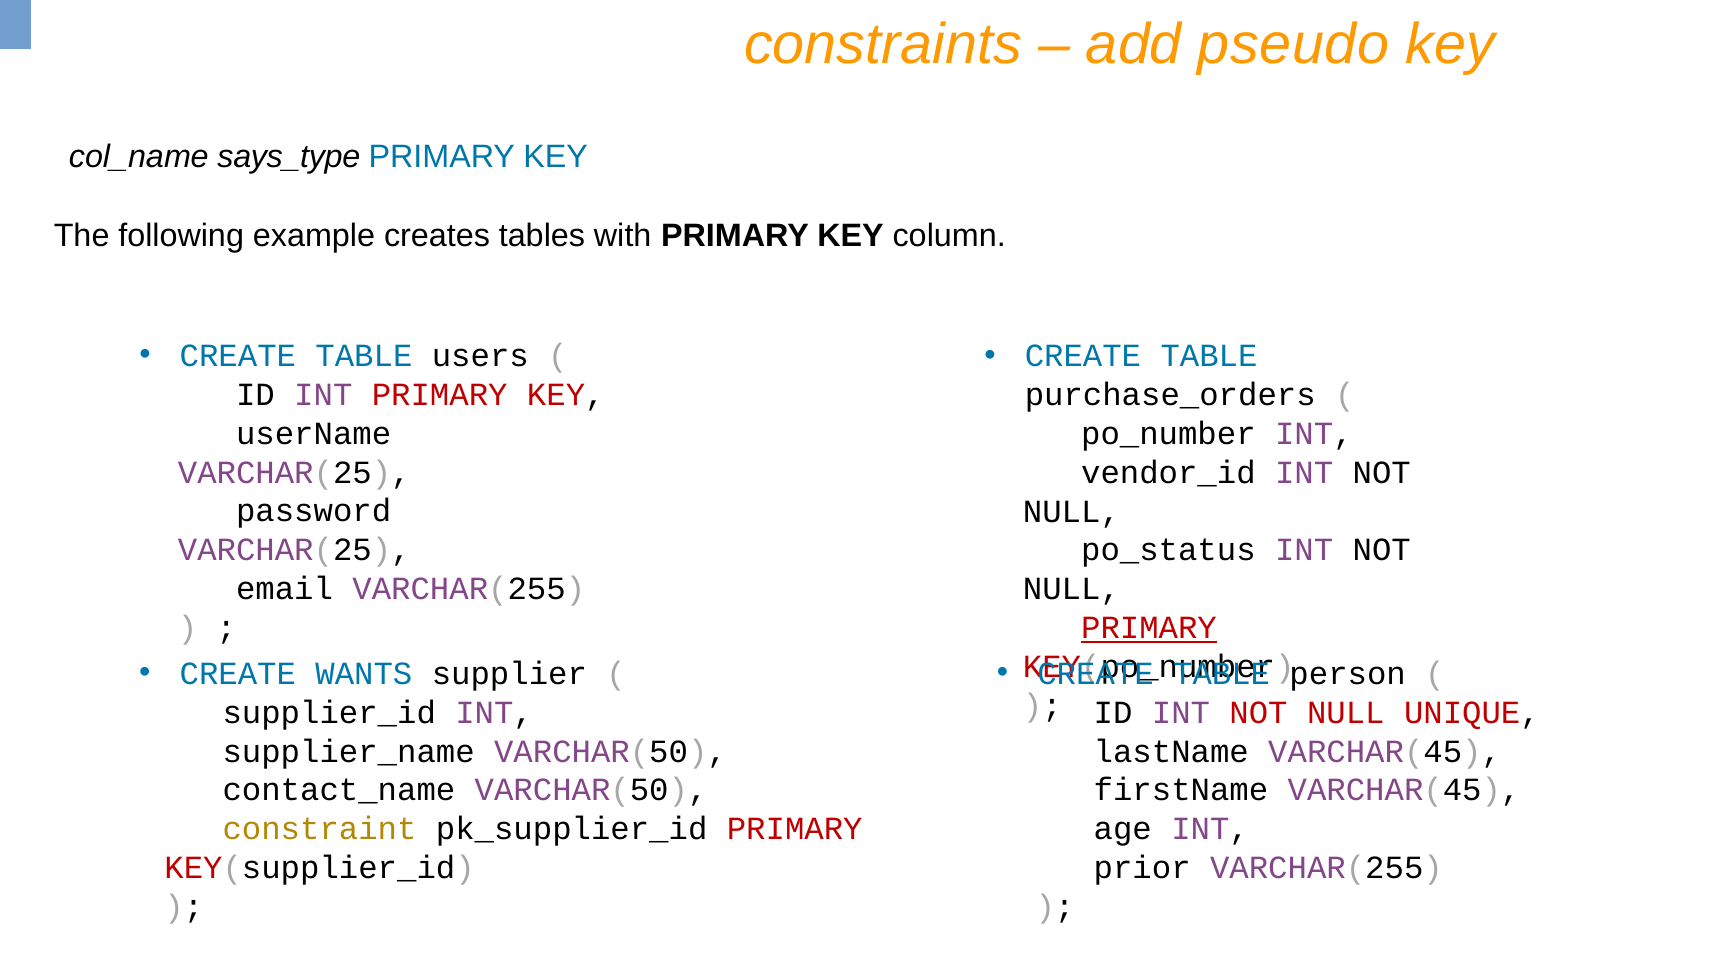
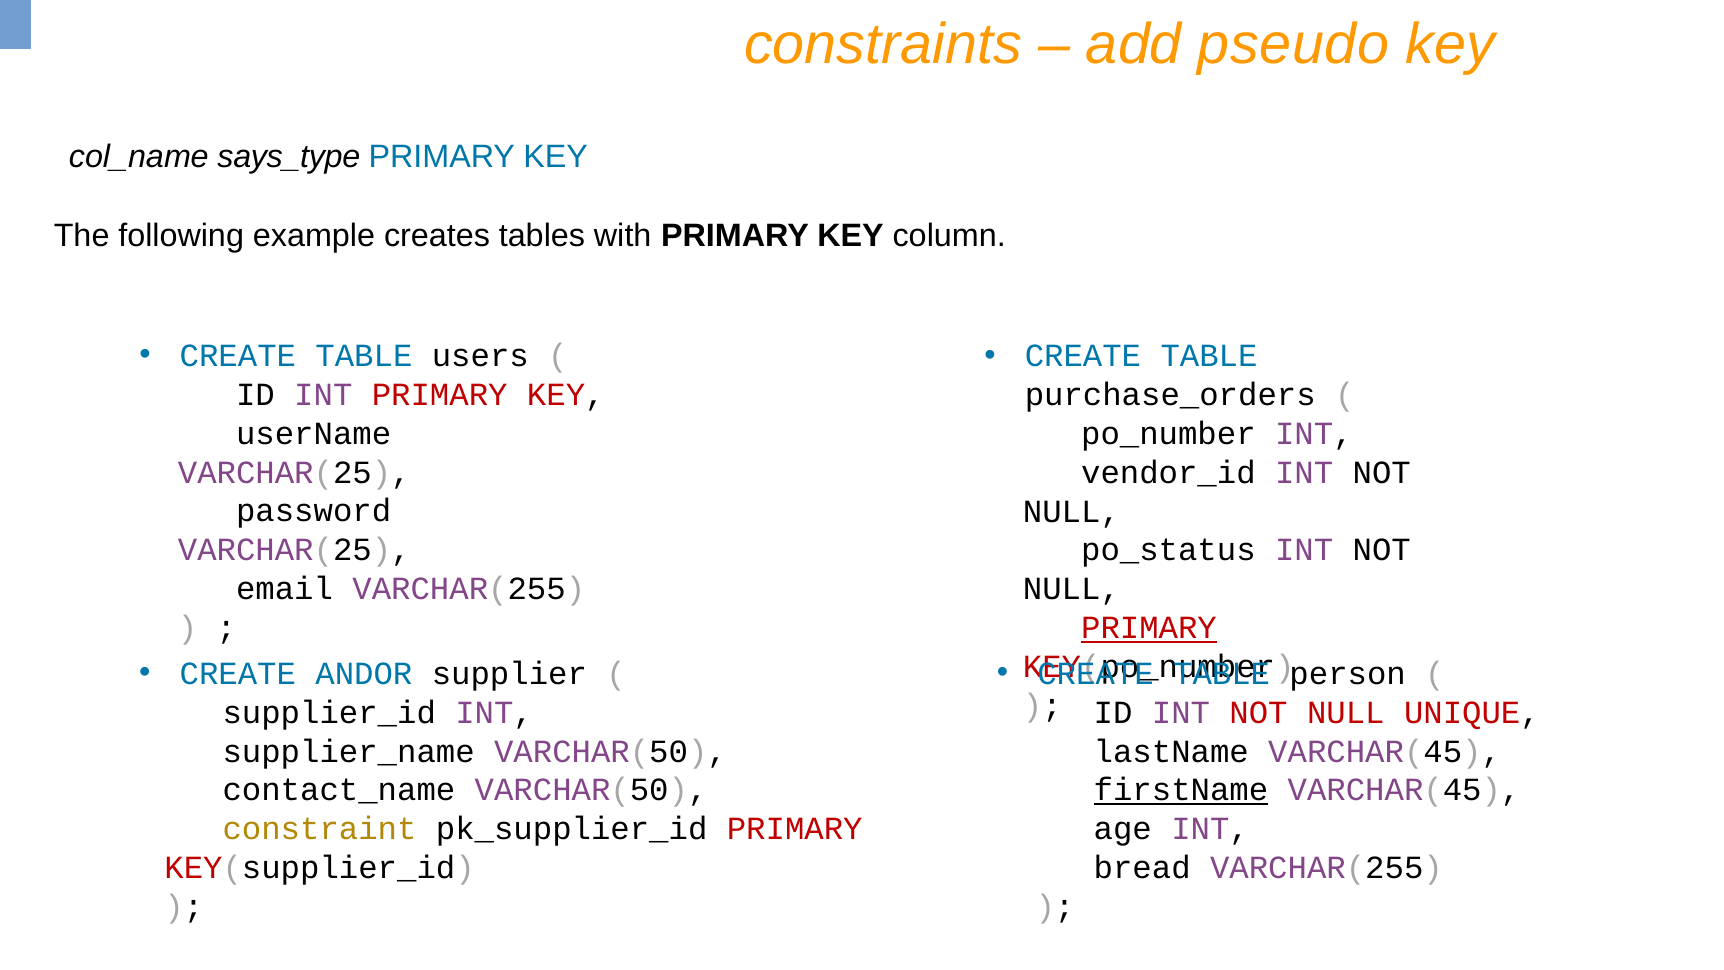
WANTS: WANTS -> ANDOR
firstName underline: none -> present
prior: prior -> bread
